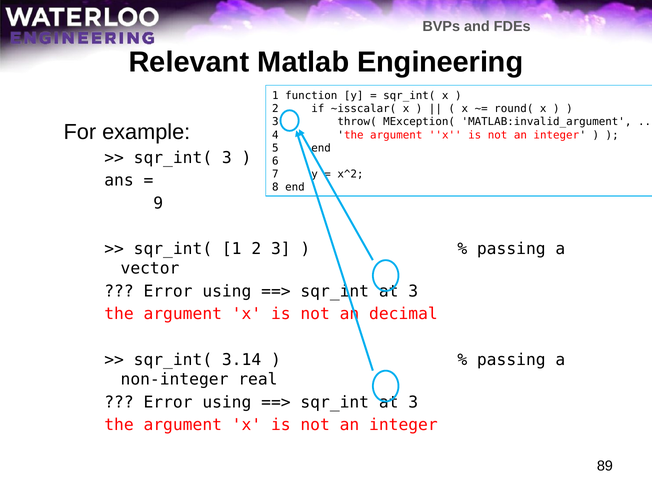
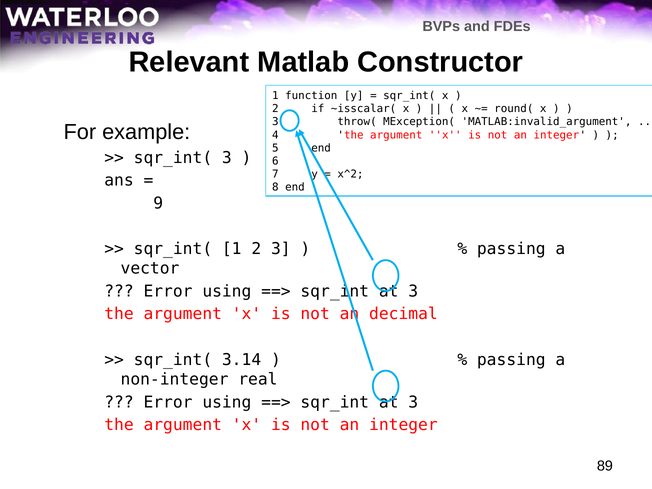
Engineering: Engineering -> Constructor
